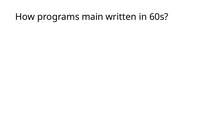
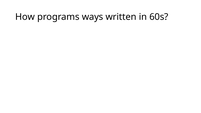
main: main -> ways
